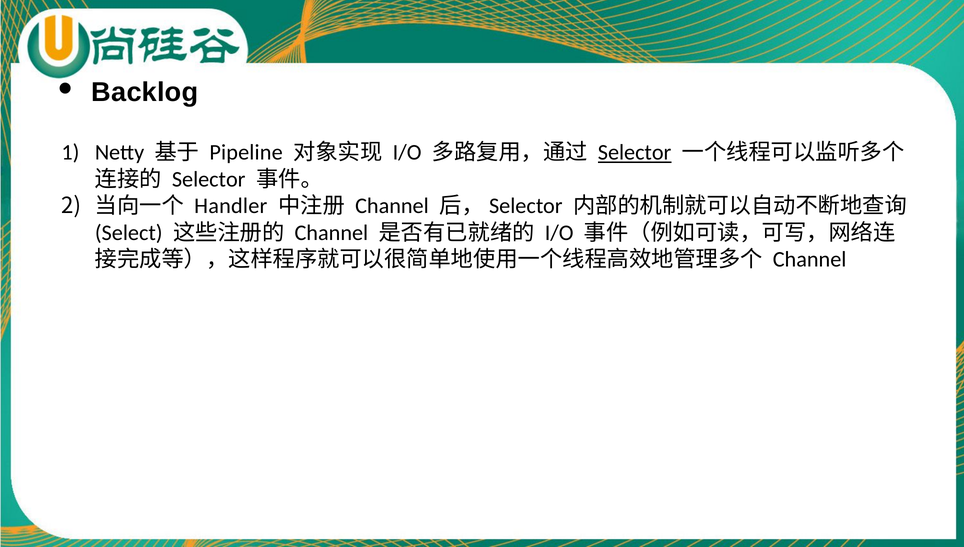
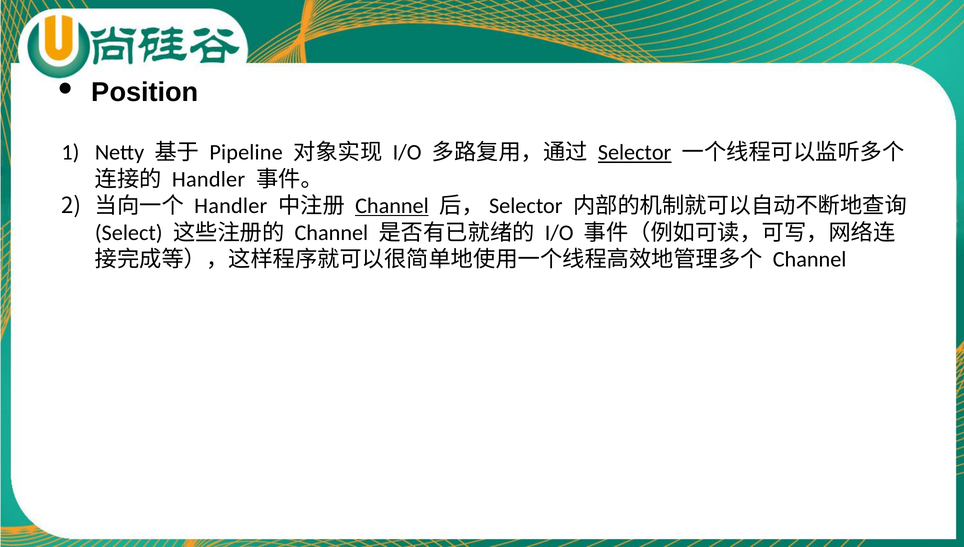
Backlog: Backlog -> Position
Selector at (209, 179): Selector -> Handler
Channel at (392, 206) underline: none -> present
